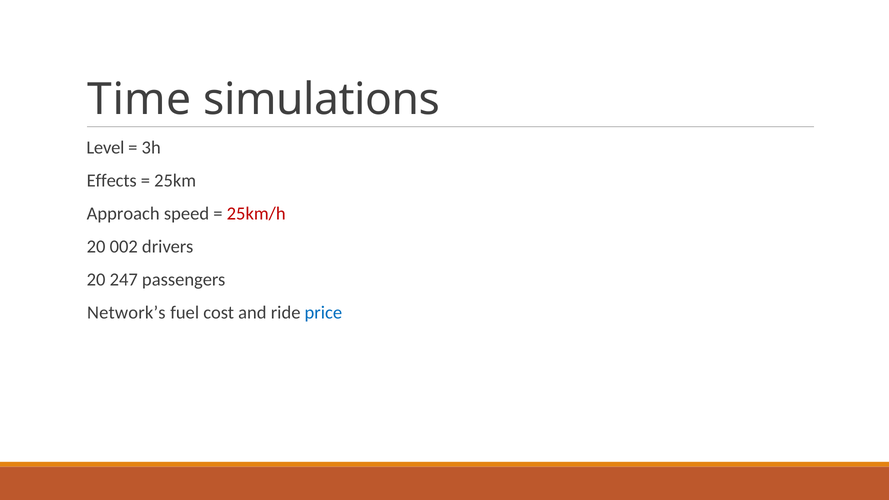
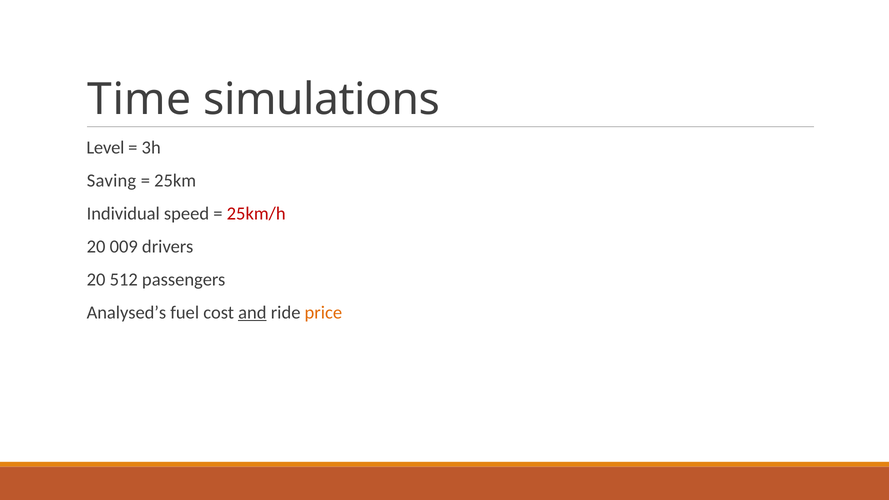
Effects: Effects -> Saving
Approach: Approach -> Individual
002: 002 -> 009
247: 247 -> 512
Network’s: Network’s -> Analysed’s
and underline: none -> present
price colour: blue -> orange
